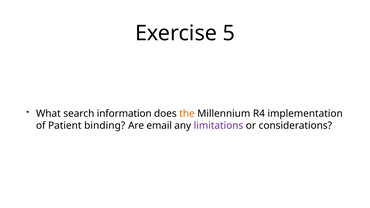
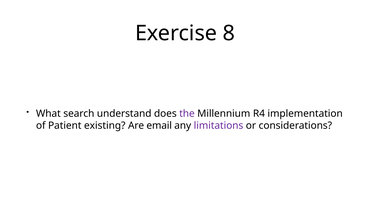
5: 5 -> 8
information: information -> understand
the colour: orange -> purple
binding: binding -> existing
